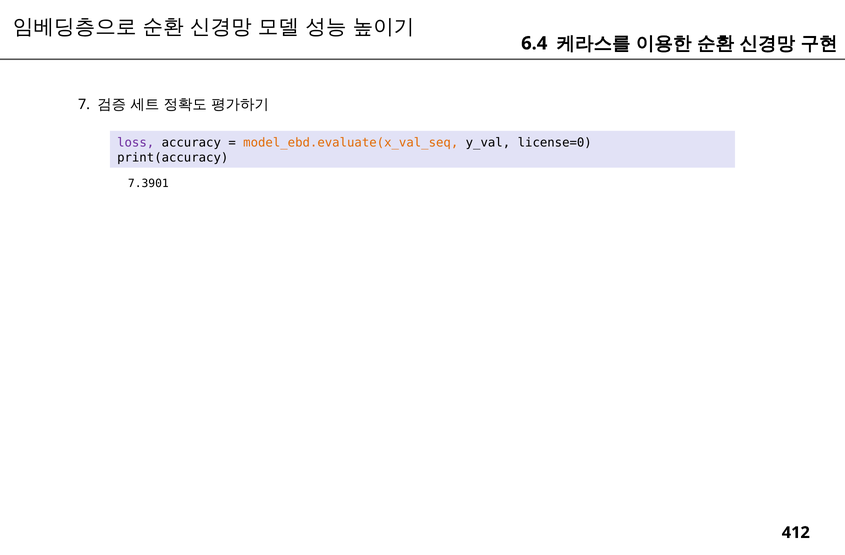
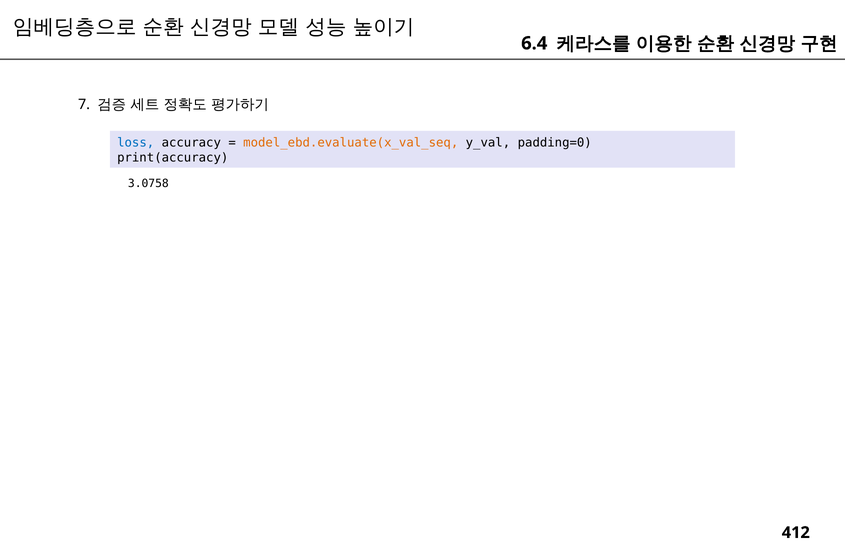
loss colour: purple -> blue
license=0: license=0 -> padding=0
7.3901: 7.3901 -> 3.0758
